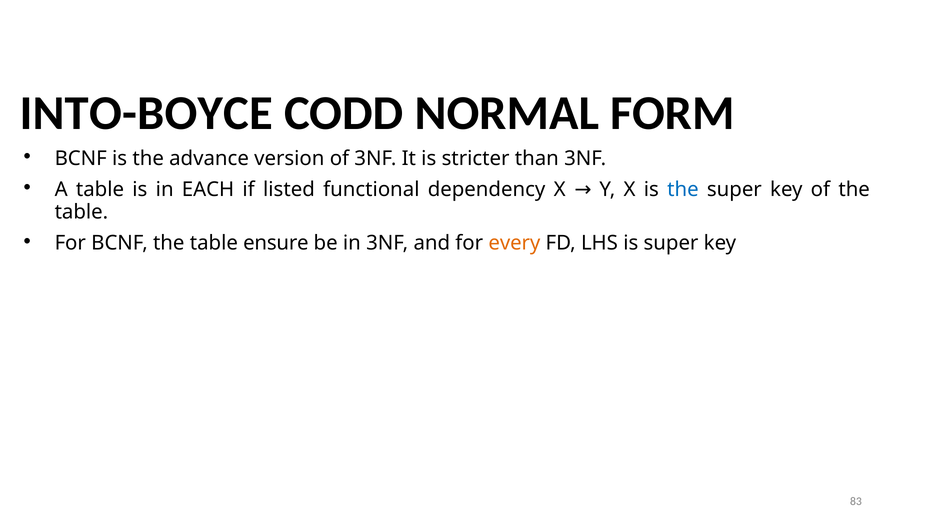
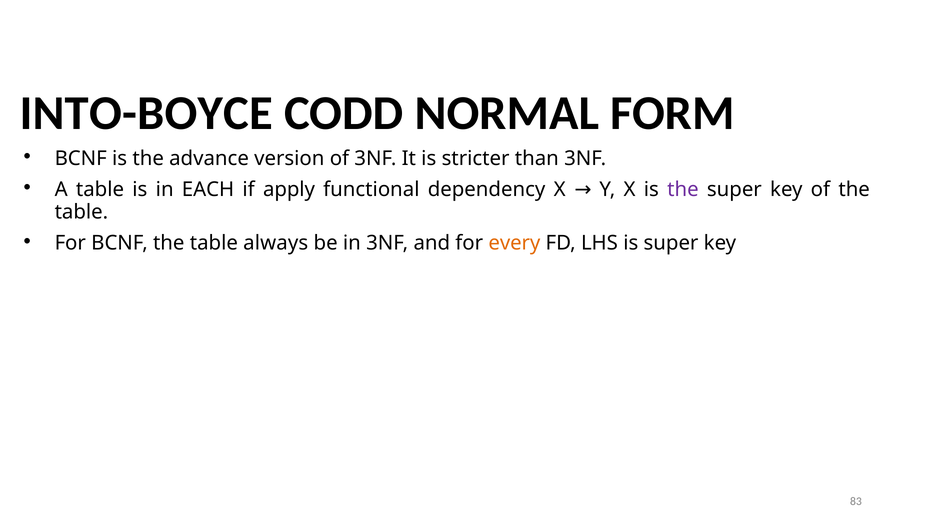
listed: listed -> apply
the at (683, 189) colour: blue -> purple
ensure: ensure -> always
